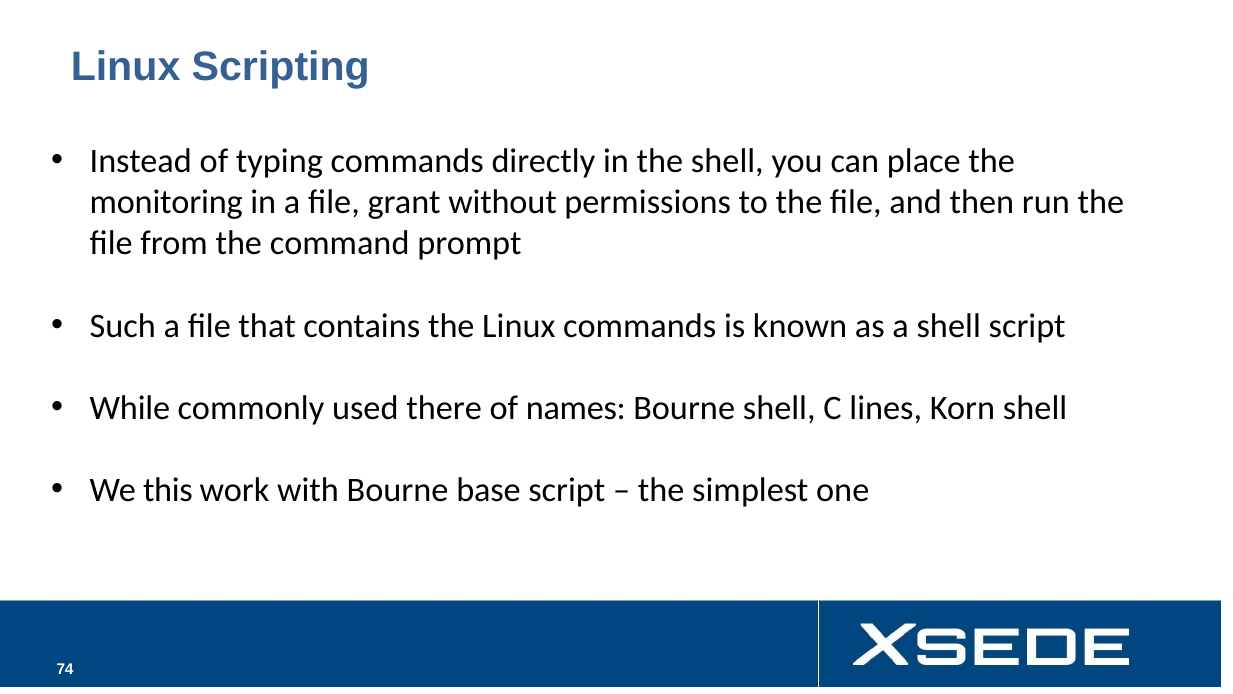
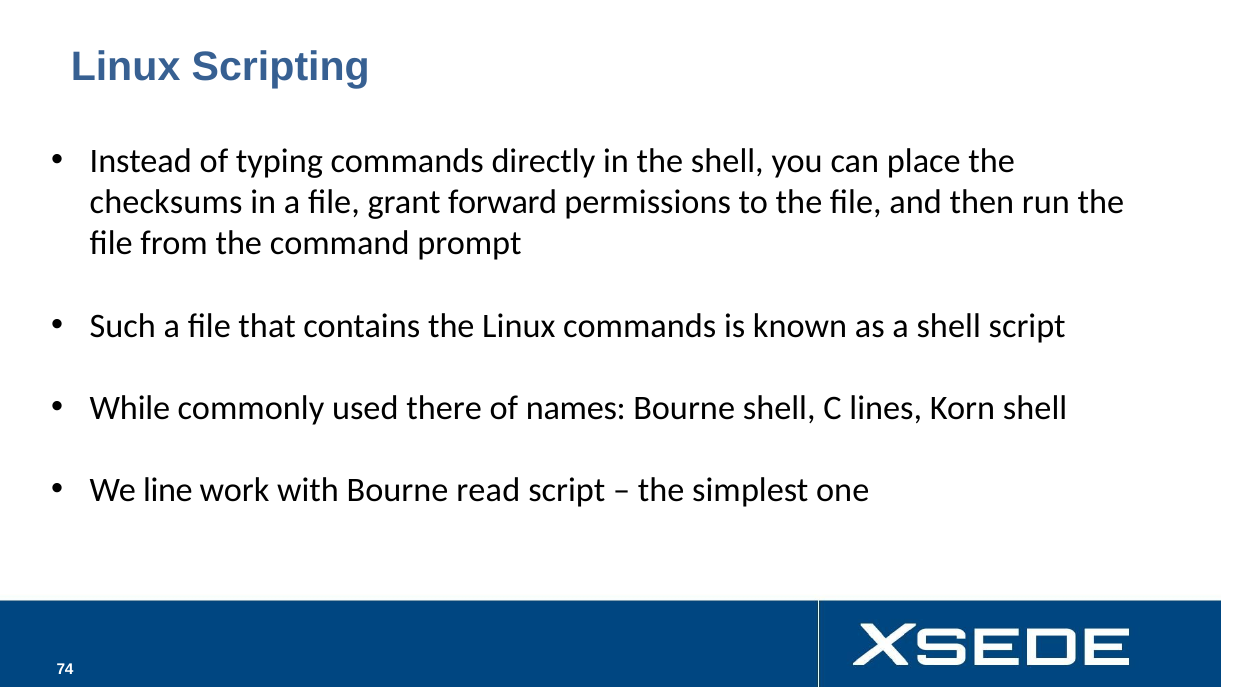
monitoring: monitoring -> checksums
without: without -> forward
this: this -> line
base: base -> read
